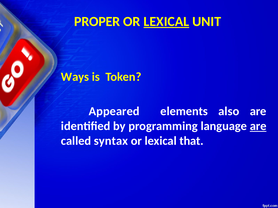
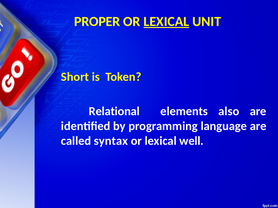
Ways: Ways -> Short
Appeared: Appeared -> Relational
are at (258, 126) underline: present -> none
that: that -> well
